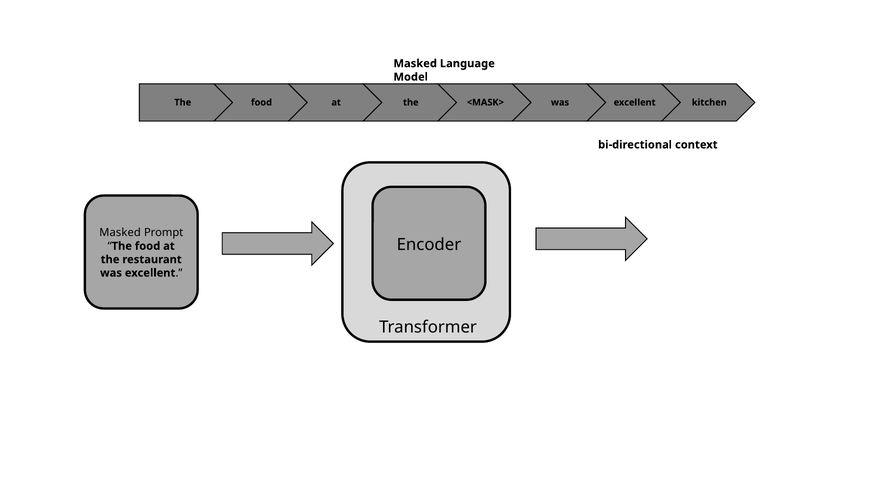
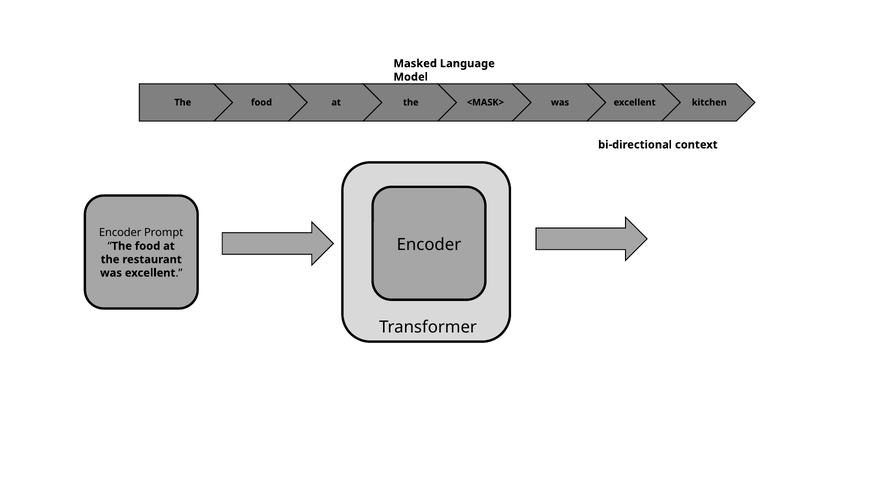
Masked at (120, 232): Masked -> Encoder
